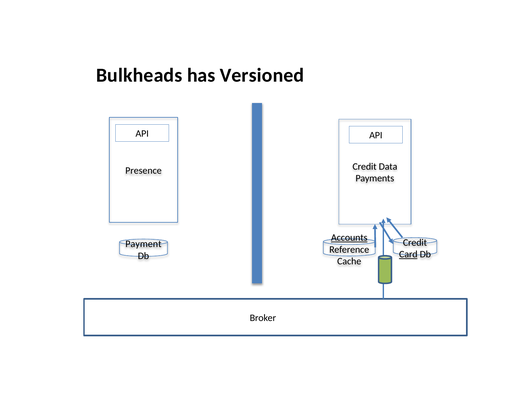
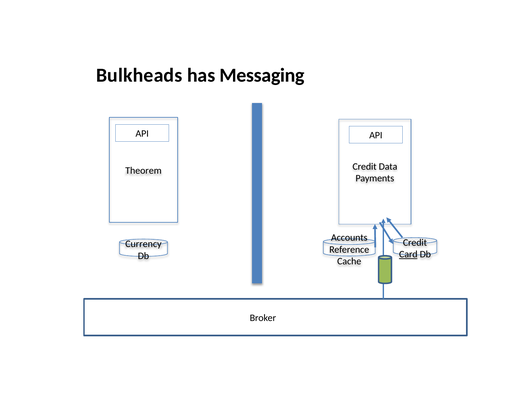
Versioned: Versioned -> Messaging
Presence: Presence -> Theorem
Accounts underline: present -> none
Payment: Payment -> Currency
